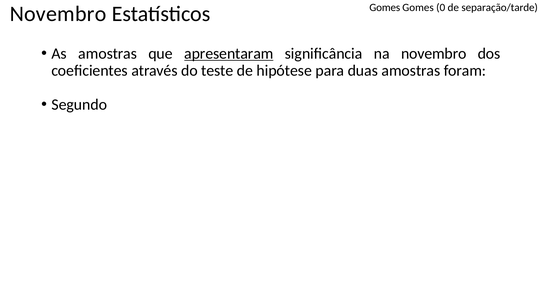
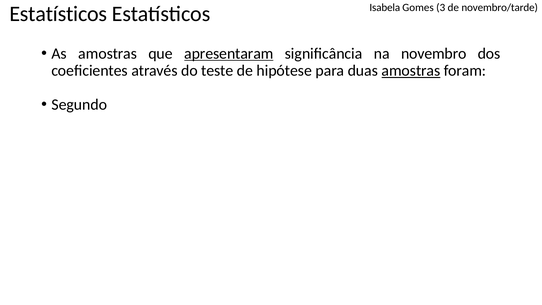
Novembro at (58, 14): Novembro -> Estatísticos
Estatísticos Gomes: Gomes -> Isabela
0: 0 -> 3
separação/tarde: separação/tarde -> novembro/tarde
amostras at (411, 71) underline: none -> present
